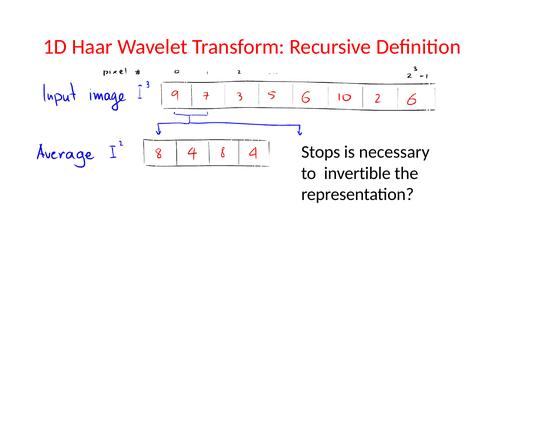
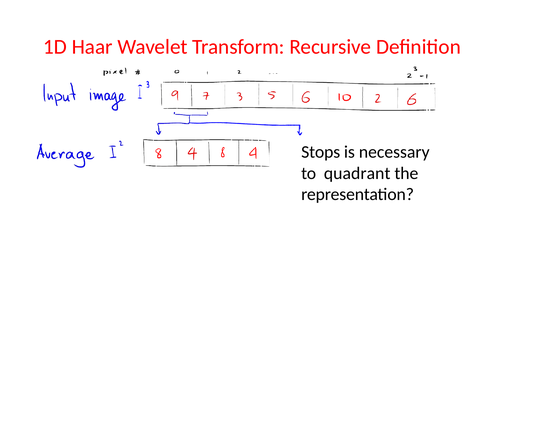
invertible: invertible -> quadrant
